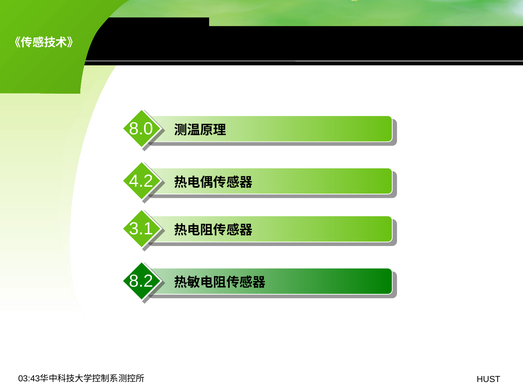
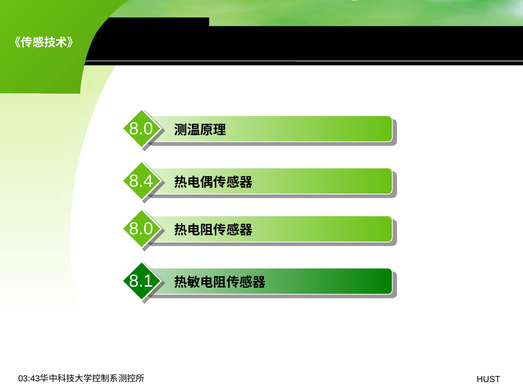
4.2: 4.2 -> 8.4
3.1 at (141, 229): 3.1 -> 8.0
8.2: 8.2 -> 8.1
